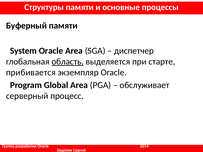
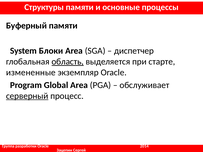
System Oracle: Oracle -> Блоки
прибивается: прибивается -> измененные
серверный underline: none -> present
